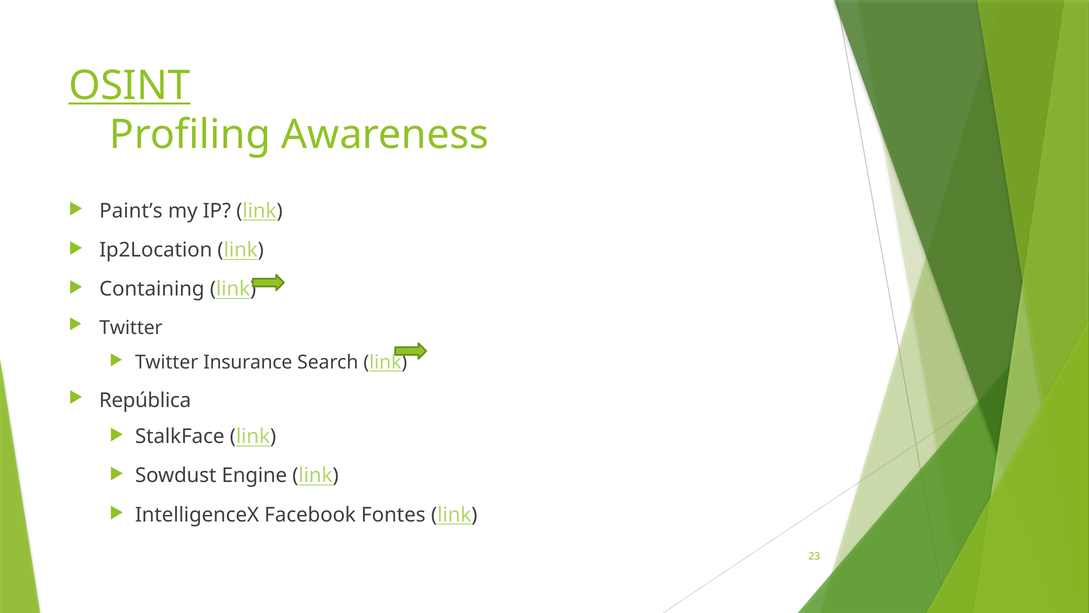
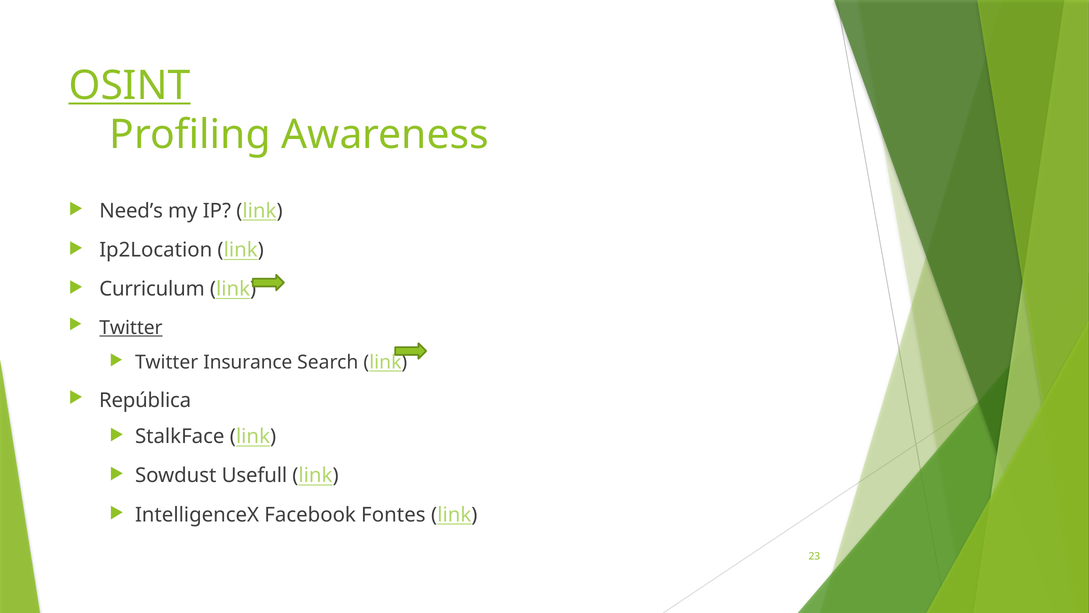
Paint’s: Paint’s -> Need’s
Containing: Containing -> Curriculum
Twitter at (131, 327) underline: none -> present
Engine: Engine -> Usefull
